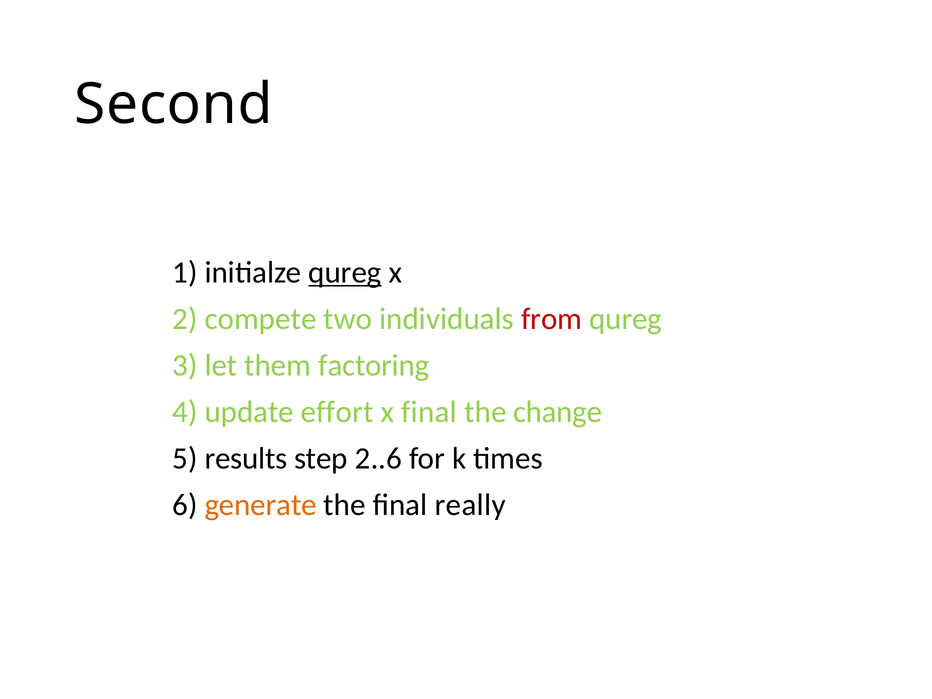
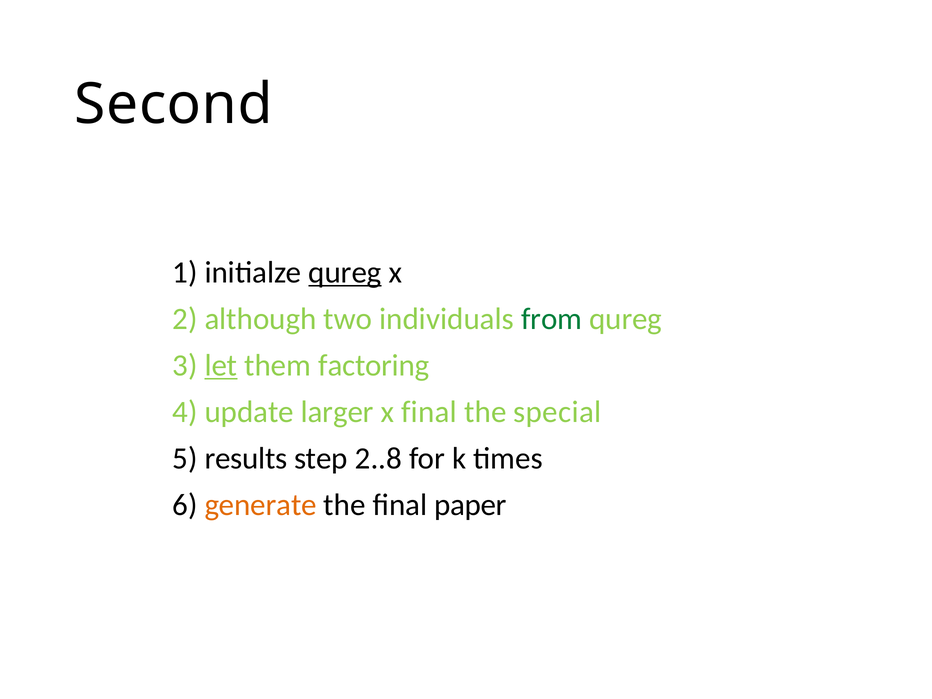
compete: compete -> although
from colour: red -> green
let underline: none -> present
effort: effort -> larger
change: change -> special
2..6: 2..6 -> 2..8
really: really -> paper
